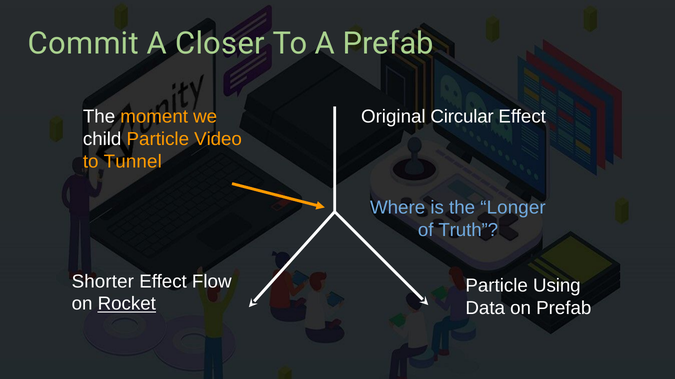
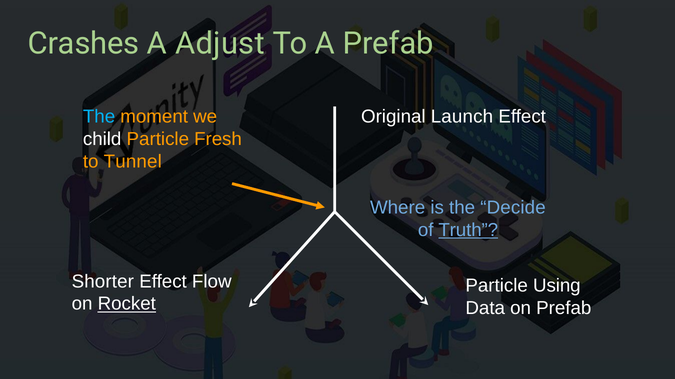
Commit: Commit -> Crashes
Closer: Closer -> Adjust
The at (99, 117) colour: white -> light blue
Circular: Circular -> Launch
Video: Video -> Fresh
Longer: Longer -> Decide
Truth underline: none -> present
